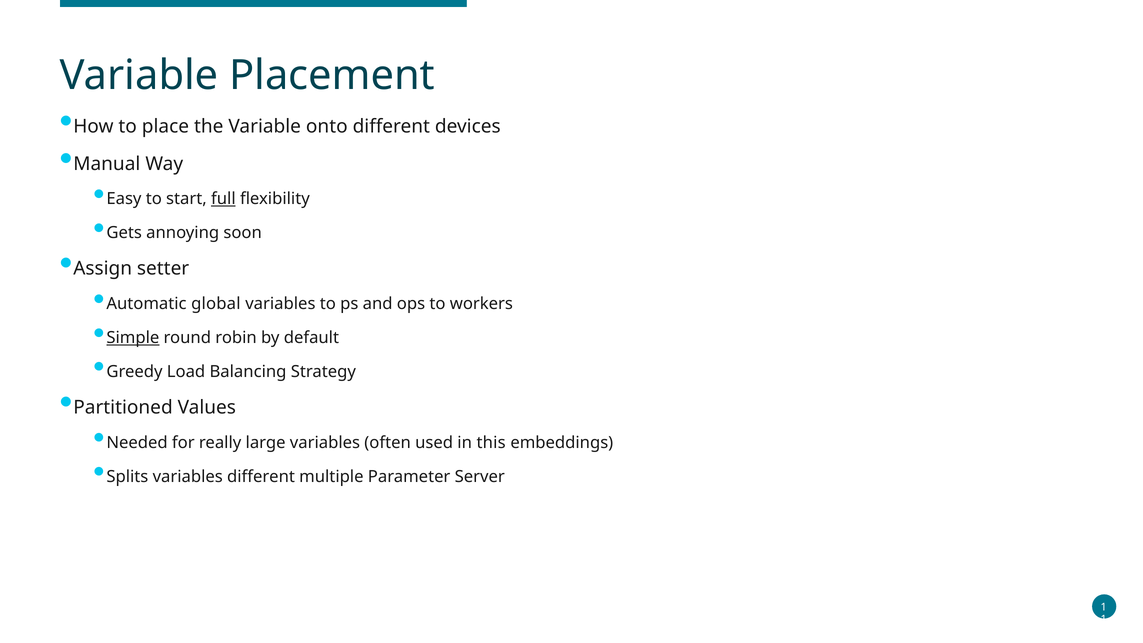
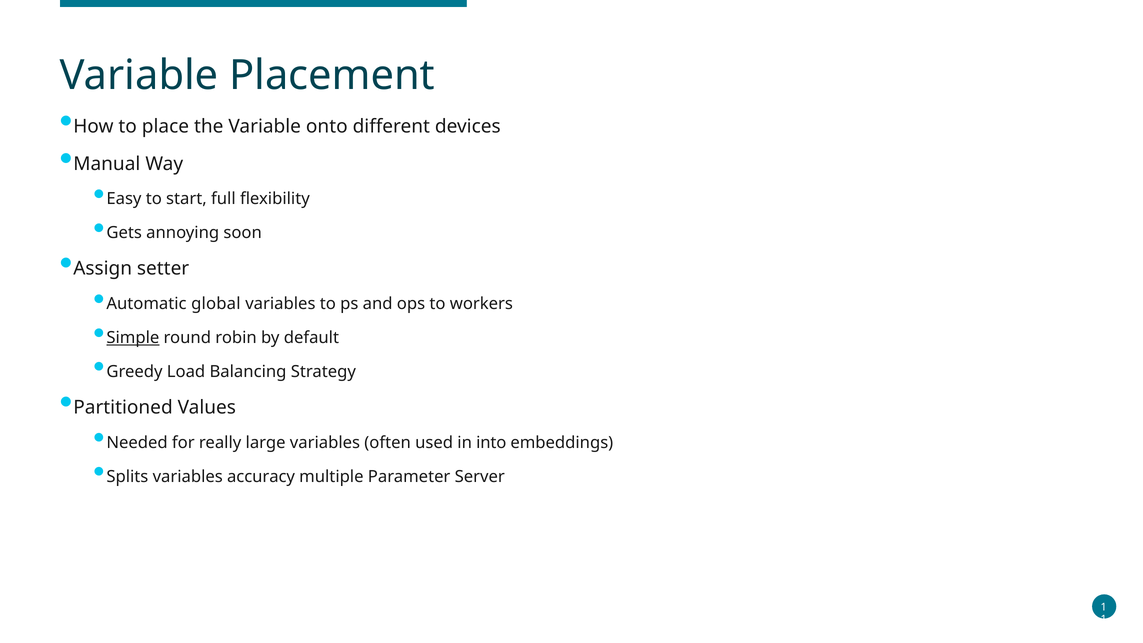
full underline: present -> none
this: this -> into
variables different: different -> accuracy
